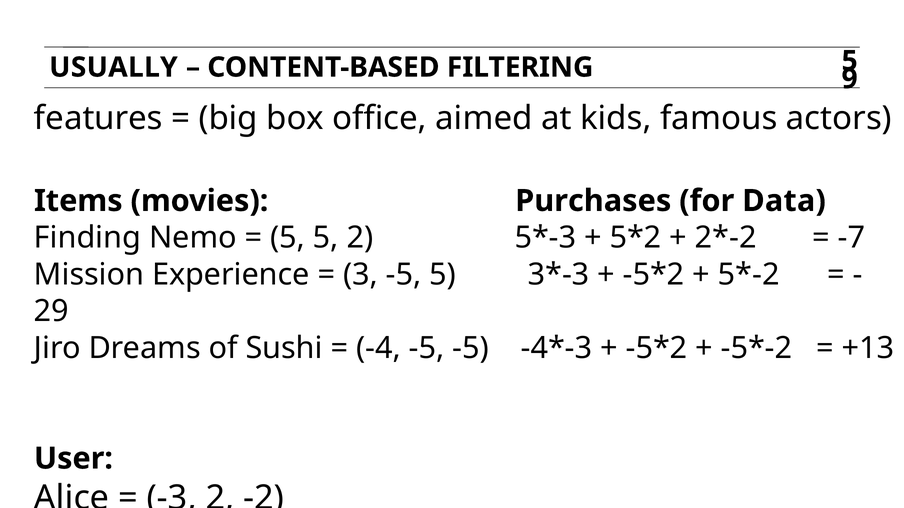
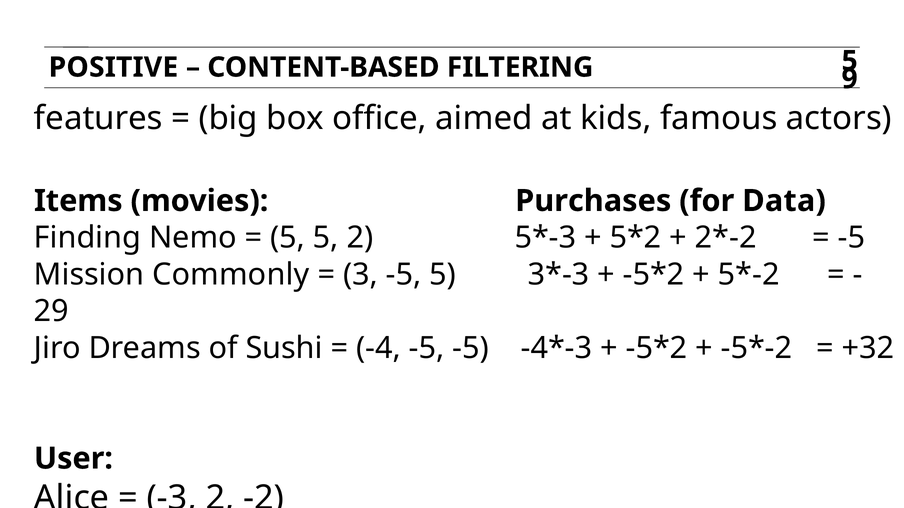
USUALLY: USUALLY -> POSITIVE
-7 at (852, 237): -7 -> -5
Experience: Experience -> Commonly
+13: +13 -> +32
